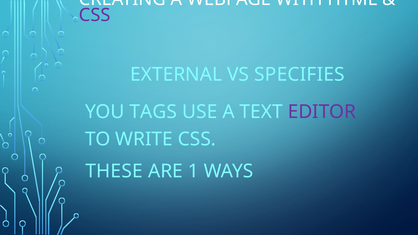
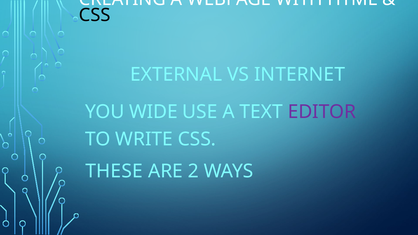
CSS at (95, 15) colour: purple -> black
SPECIFIES: SPECIFIES -> INTERNET
TAGS: TAGS -> WIDE
1: 1 -> 2
